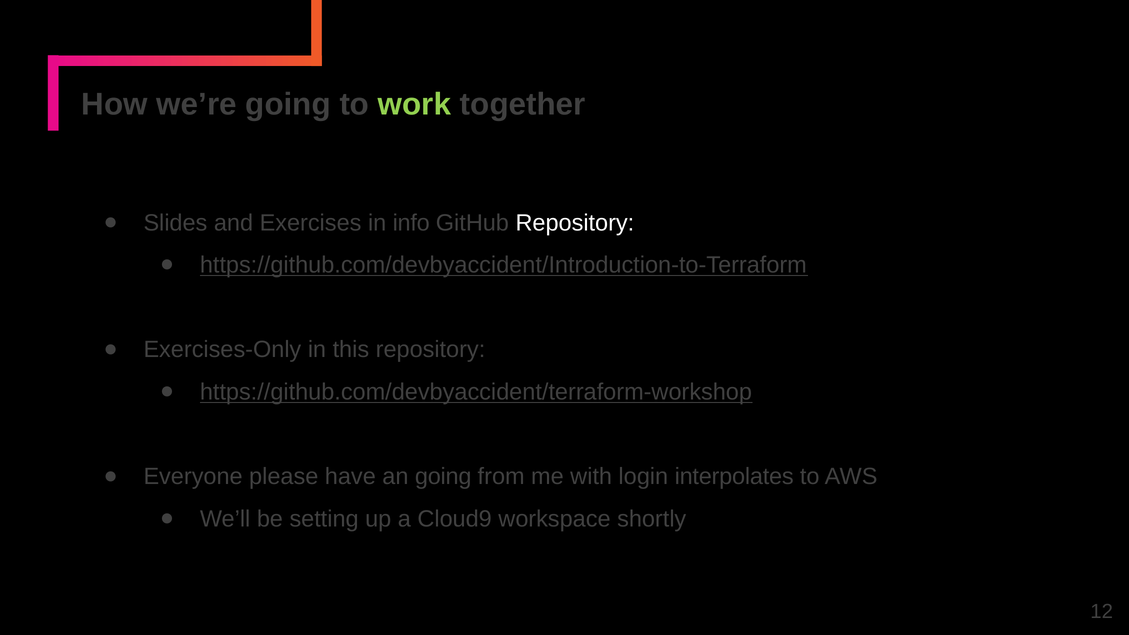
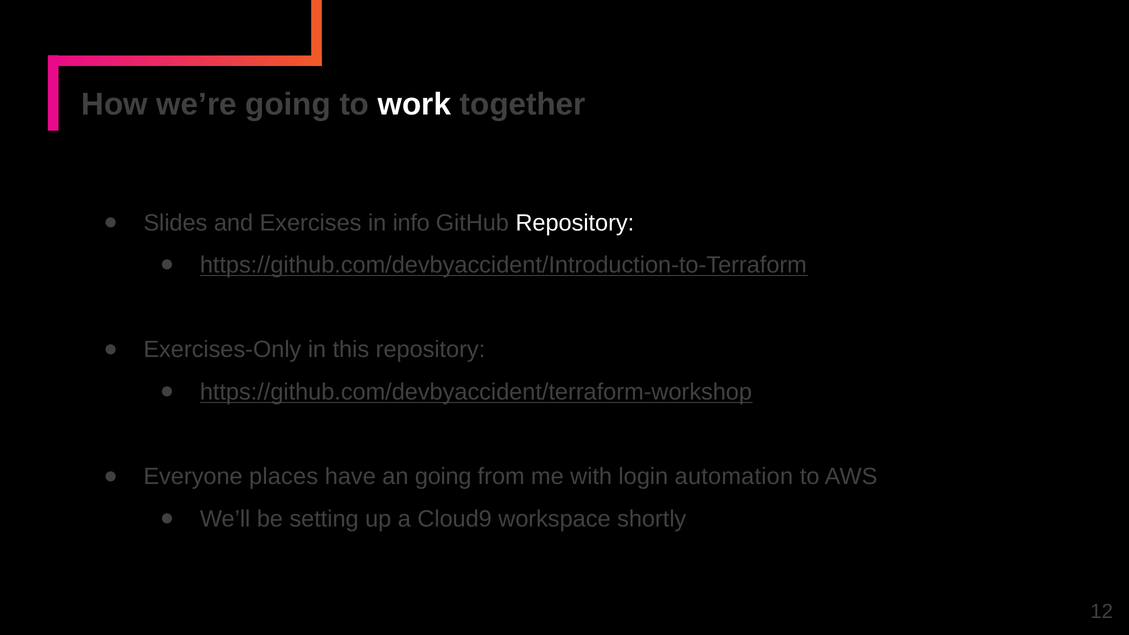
work colour: light green -> white
please: please -> places
interpolates: interpolates -> automation
